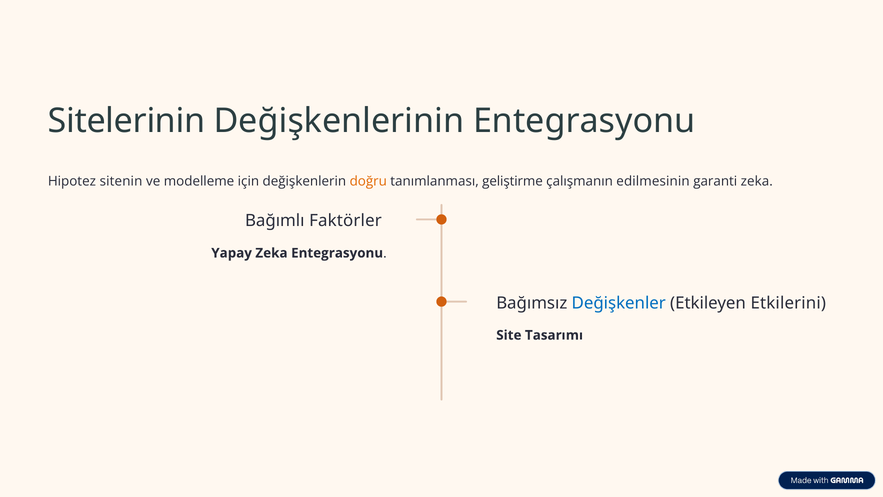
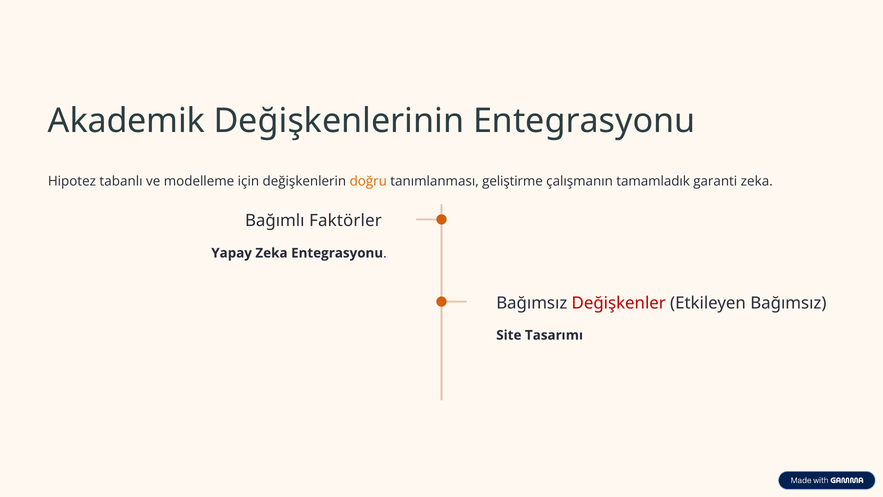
Sitelerinin: Sitelerinin -> Akademik
sitenin: sitenin -> tabanlı
edilmesinin: edilmesinin -> tamamladık
Değişkenler colour: blue -> red
Etkileyen Etkilerini: Etkilerini -> Bağımsız
